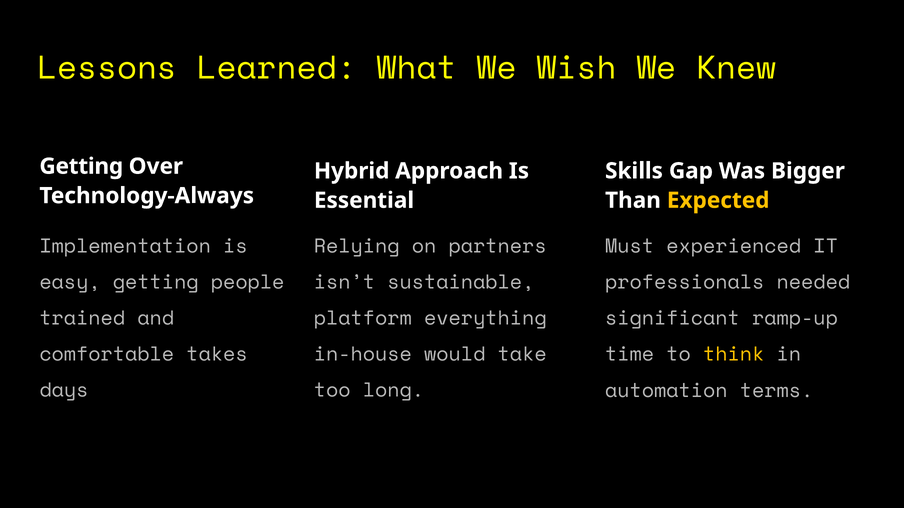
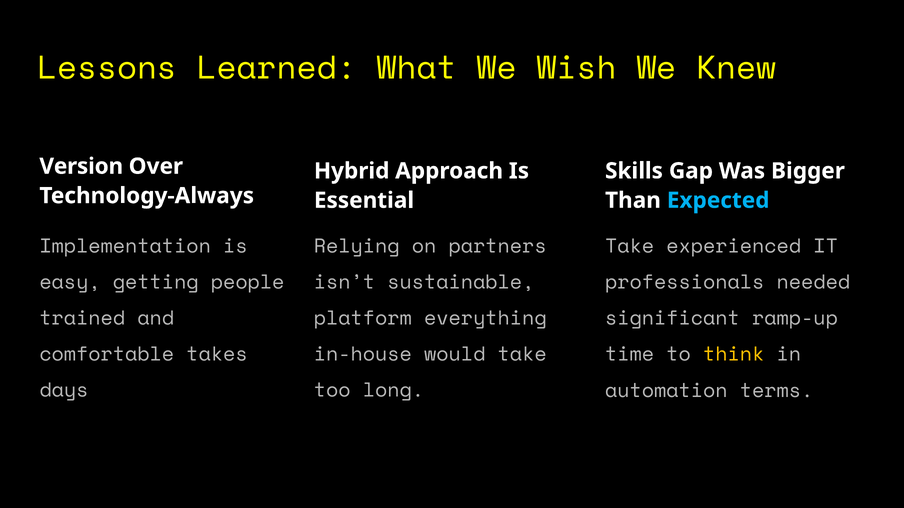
Getting at (81, 166): Getting -> Version
Expected colour: yellow -> light blue
Must at (630, 246): Must -> Take
